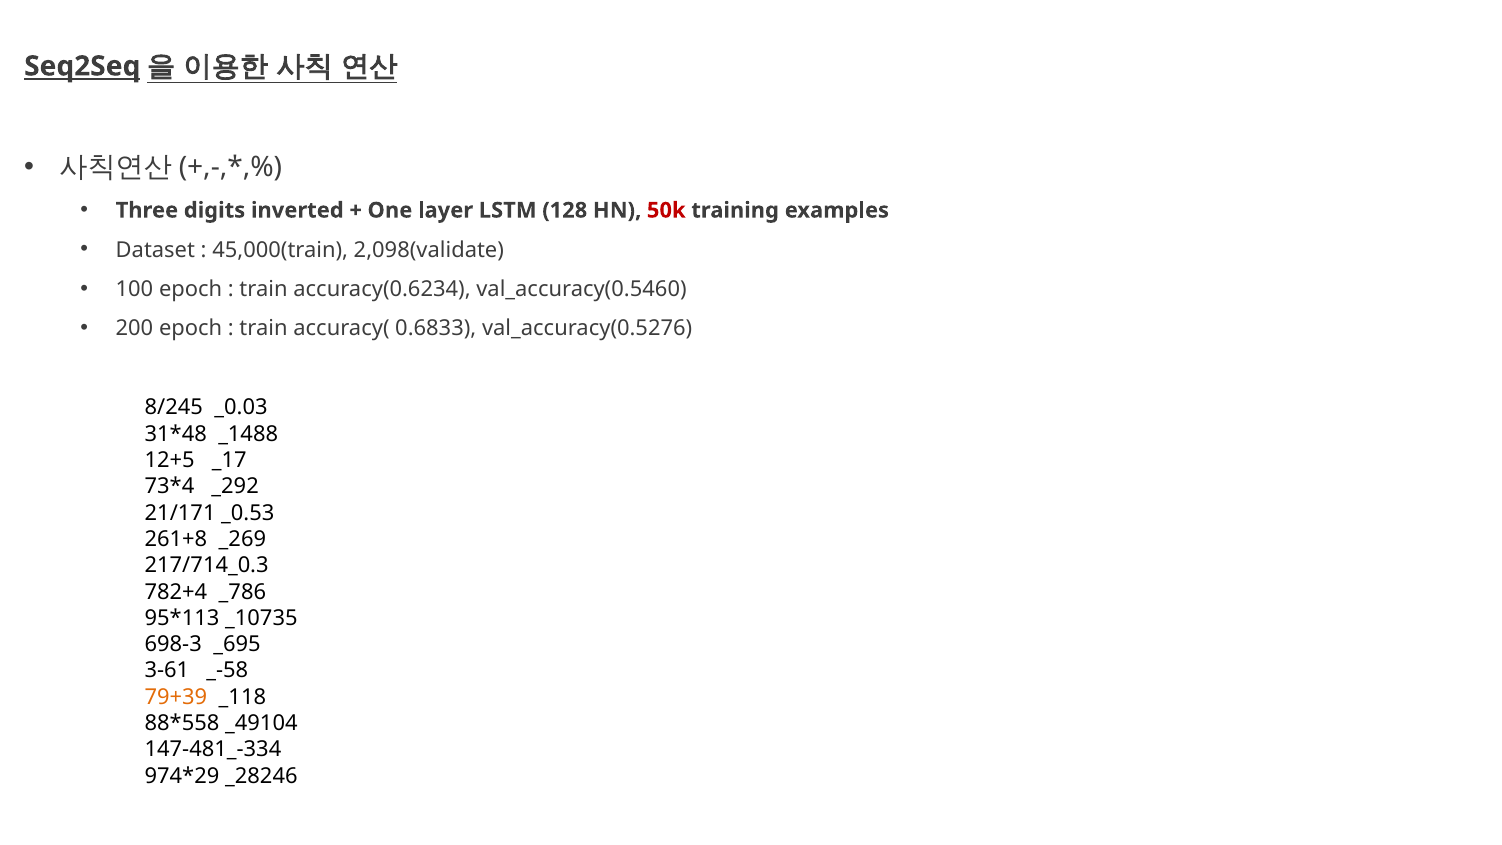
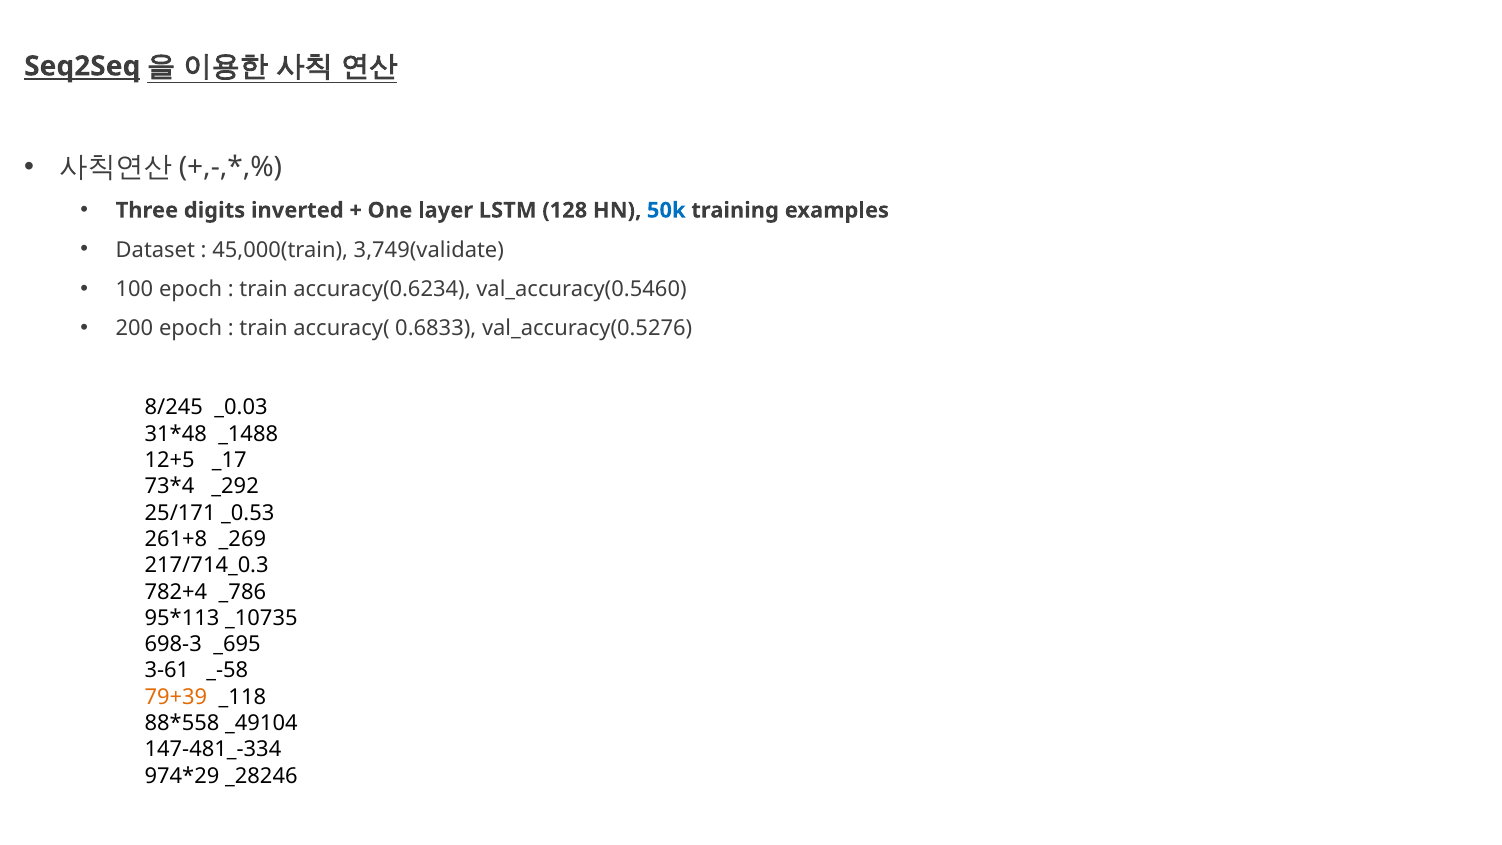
50k colour: red -> blue
2,098(validate: 2,098(validate -> 3,749(validate
21/171: 21/171 -> 25/171
